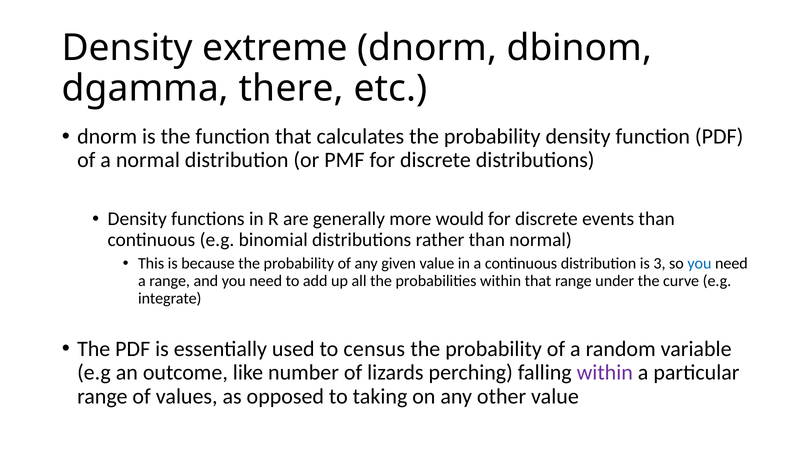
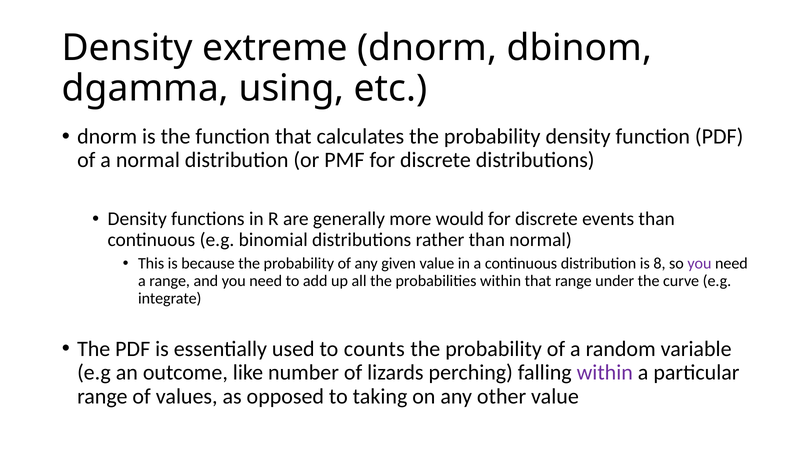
there: there -> using
3: 3 -> 8
you at (699, 263) colour: blue -> purple
census: census -> counts
